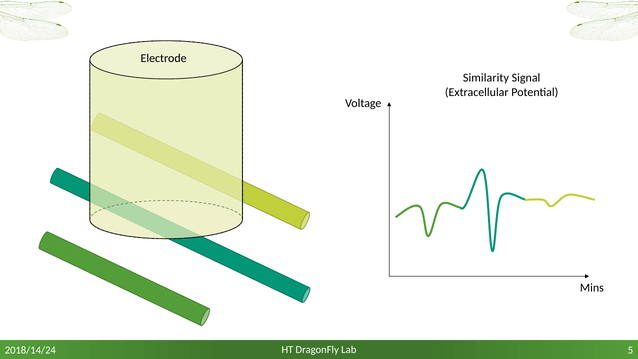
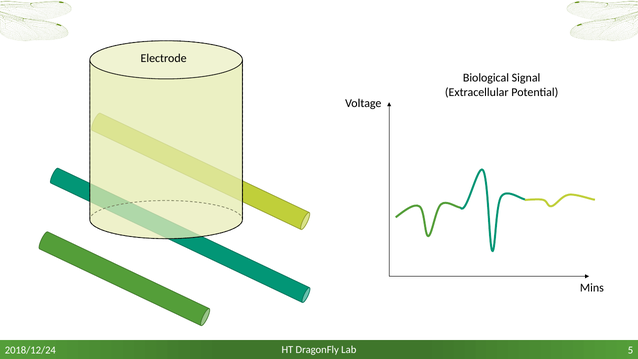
Similarity: Similarity -> Biological
2018/14/24: 2018/14/24 -> 2018/12/24
